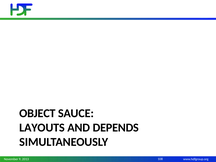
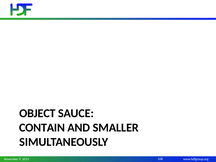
LAYOUTS: LAYOUTS -> CONTAIN
DEPENDS: DEPENDS -> SMALLER
